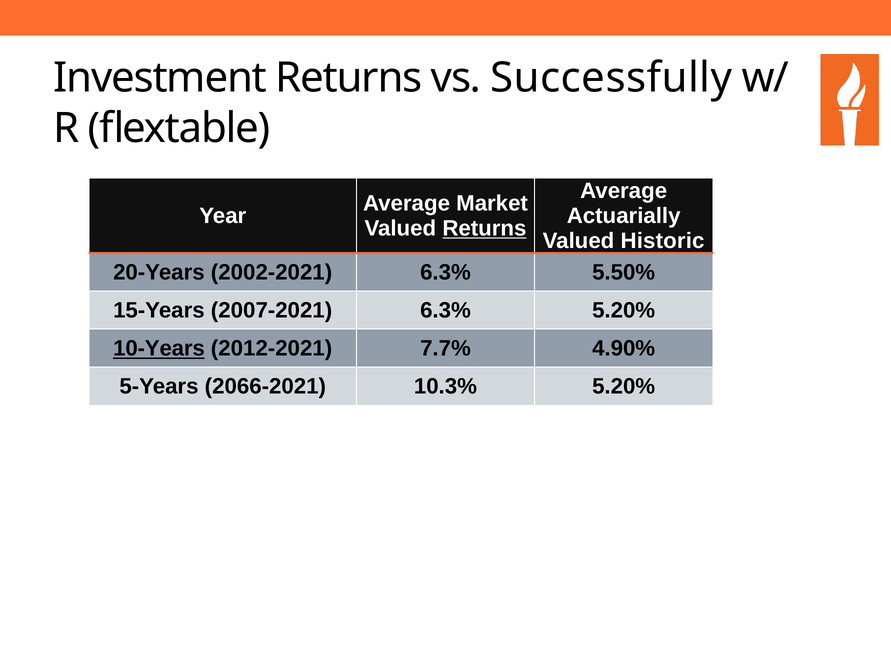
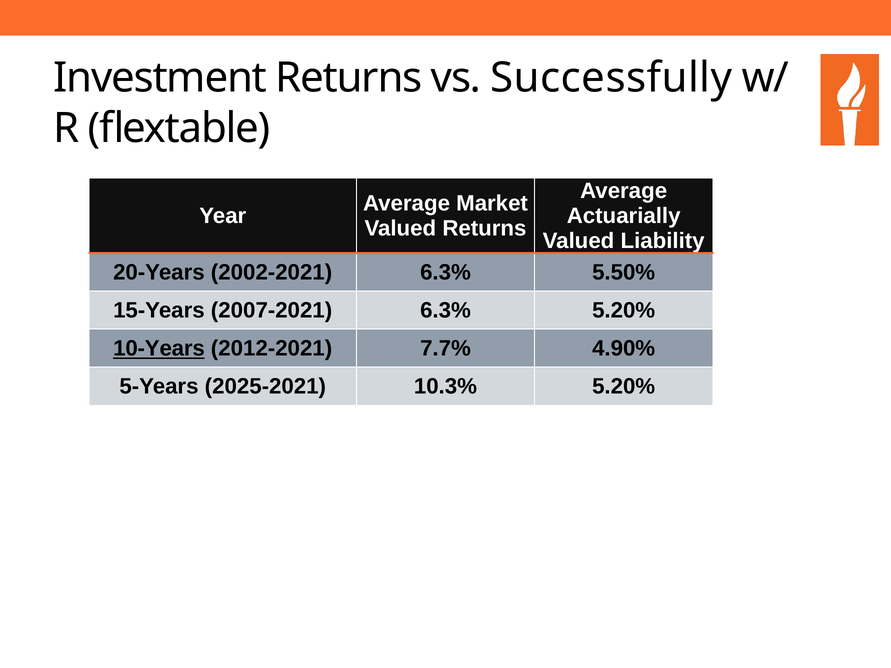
Returns at (484, 228) underline: present -> none
Historic: Historic -> Liability
2066-2021: 2066-2021 -> 2025-2021
